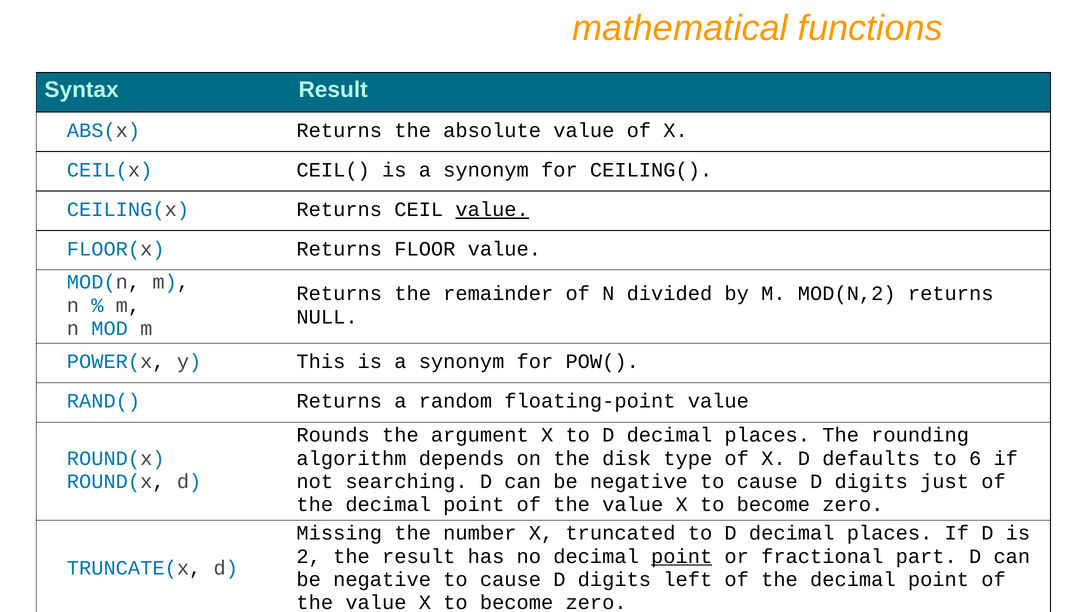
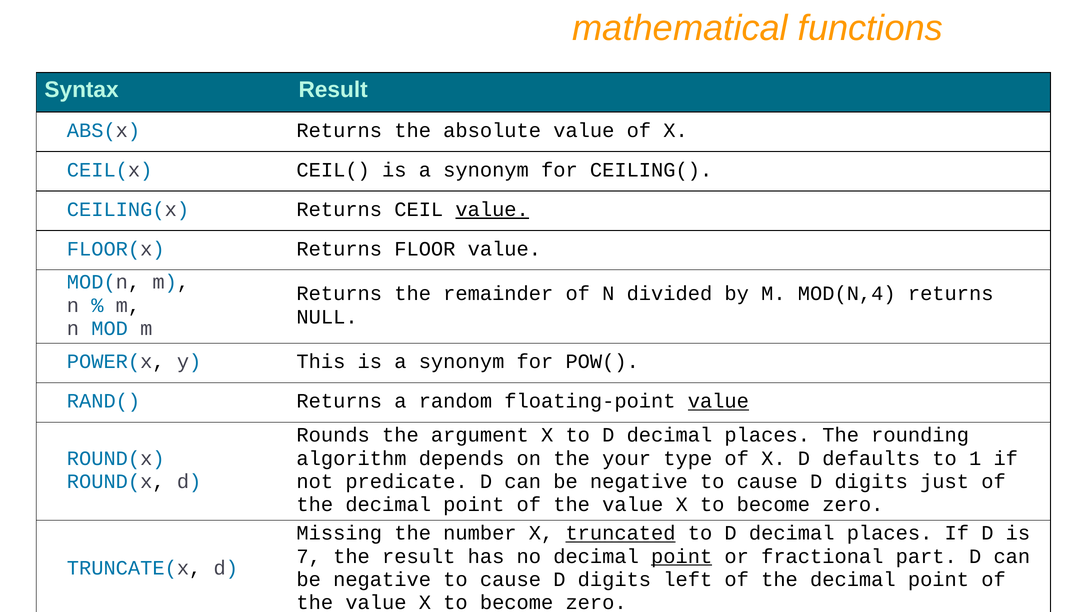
MOD(N,2: MOD(N,2 -> MOD(N,4
value at (718, 401) underline: none -> present
disk: disk -> your
6: 6 -> 1
searching: searching -> predicate
truncated underline: none -> present
2: 2 -> 7
